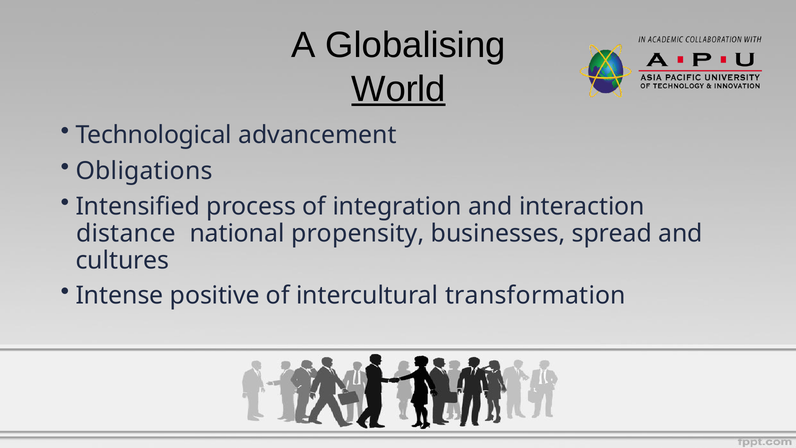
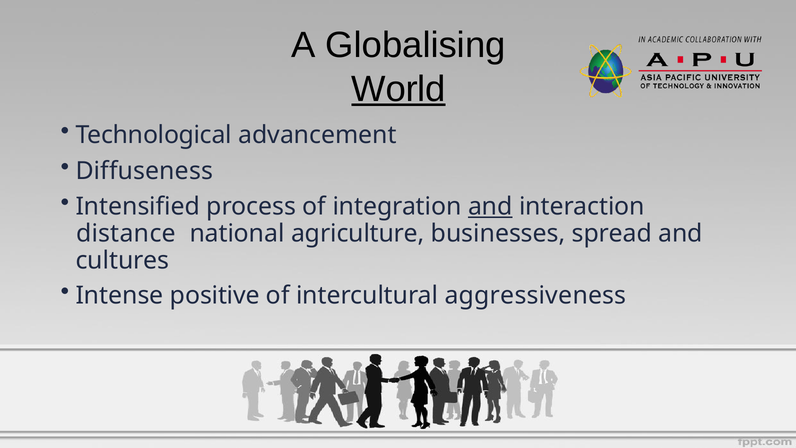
Obligations: Obligations -> Diffuseness
and at (490, 207) underline: none -> present
propensity: propensity -> agriculture
transformation: transformation -> aggressiveness
